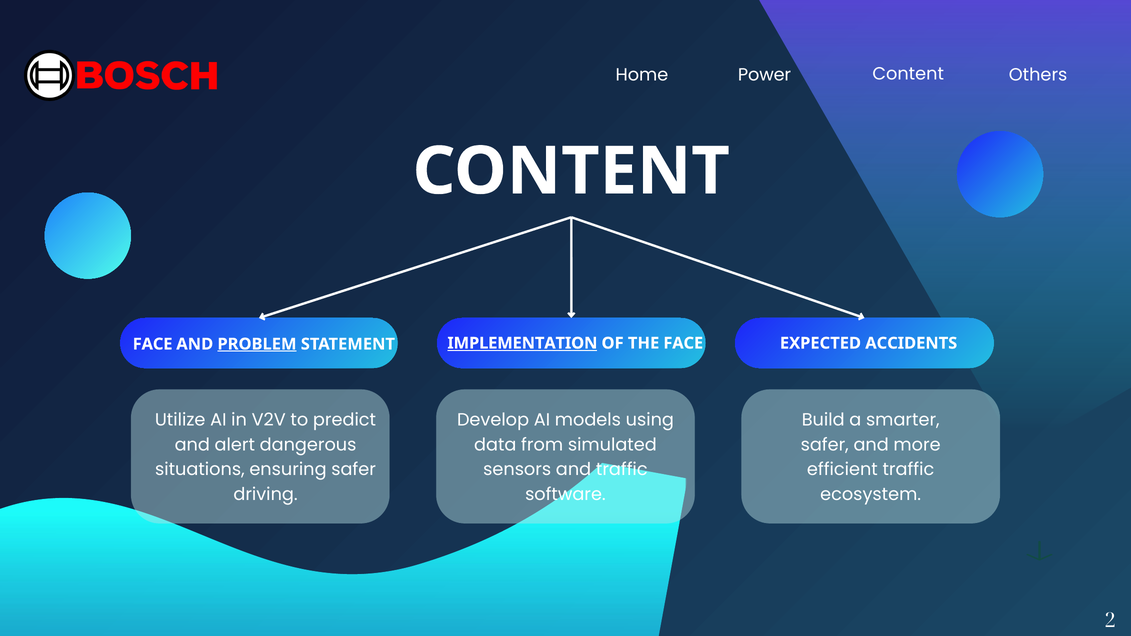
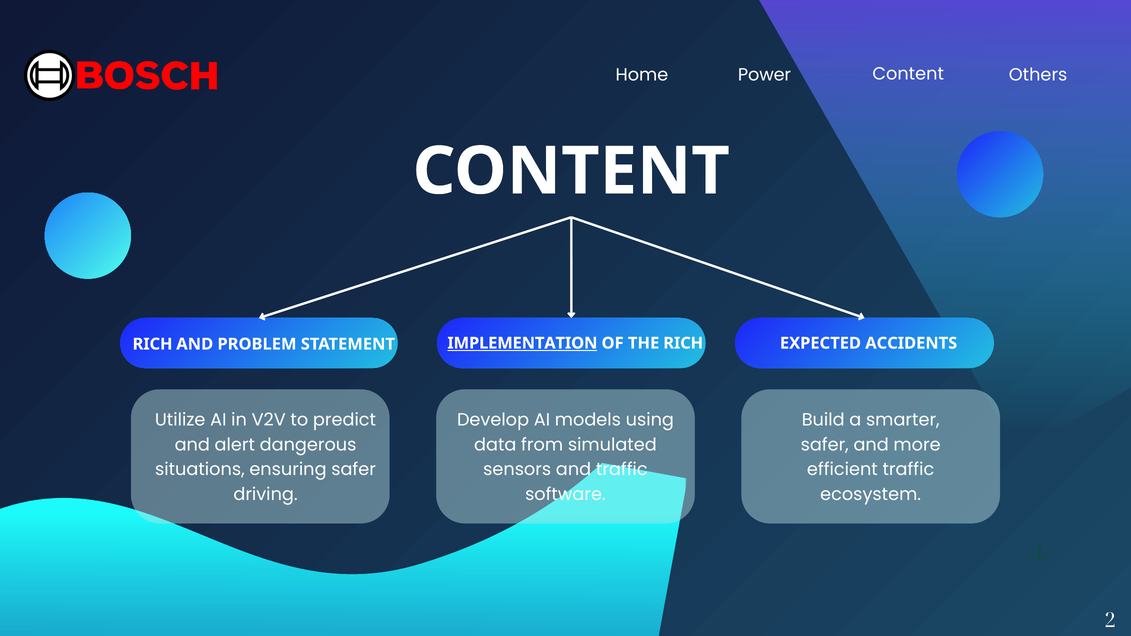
FACE at (153, 344): FACE -> RICH
PROBLEM underline: present -> none
THE FACE: FACE -> RICH
